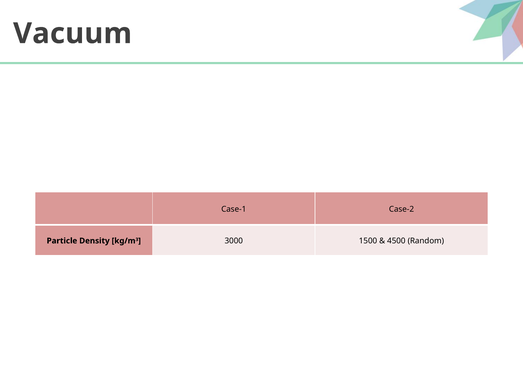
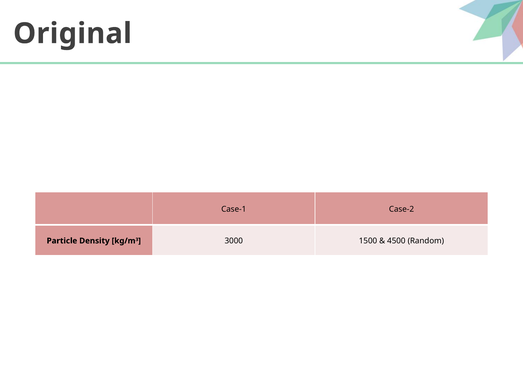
Vacuum: Vacuum -> Original
